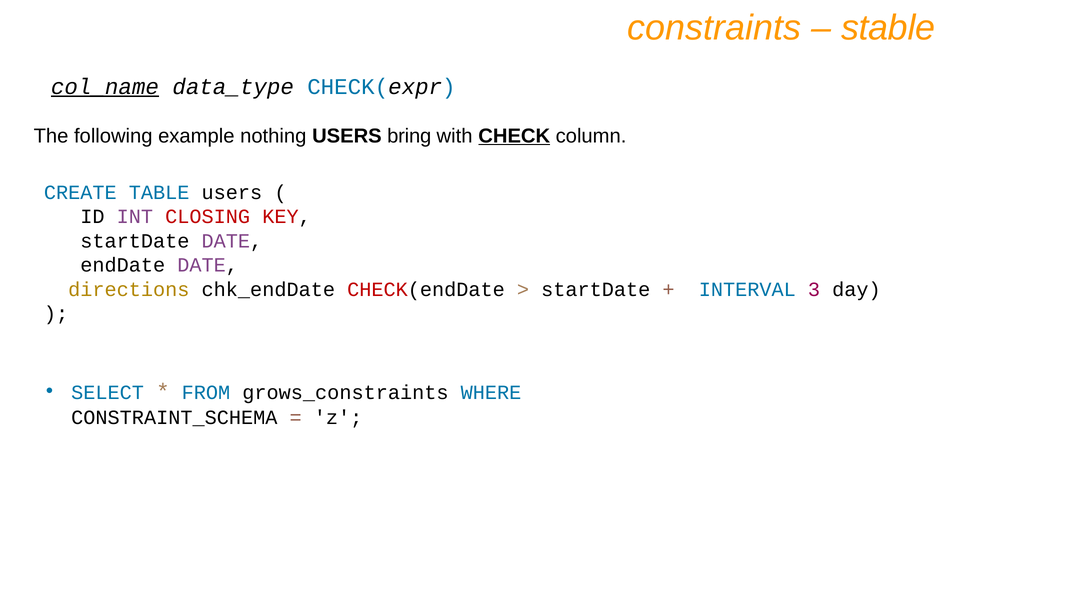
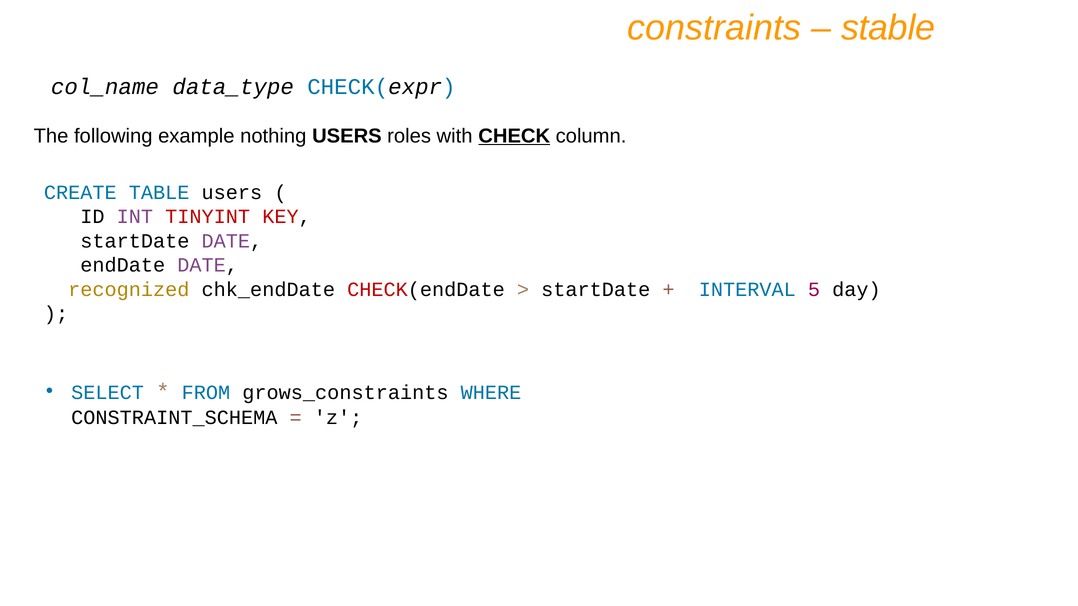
col_name underline: present -> none
bring: bring -> roles
CLOSING: CLOSING -> TINYINT
directions: directions -> recognized
3: 3 -> 5
